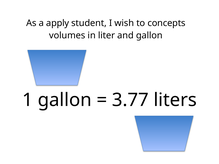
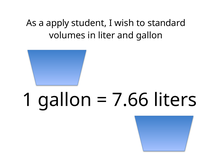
concepts: concepts -> standard
3.77: 3.77 -> 7.66
